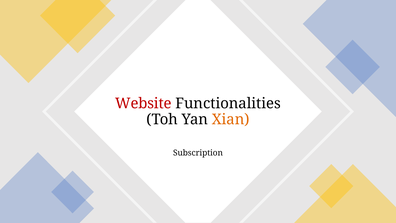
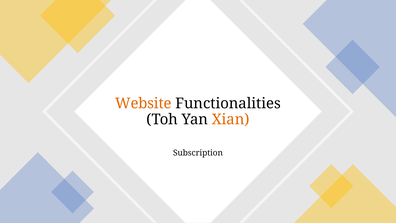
Website colour: red -> orange
